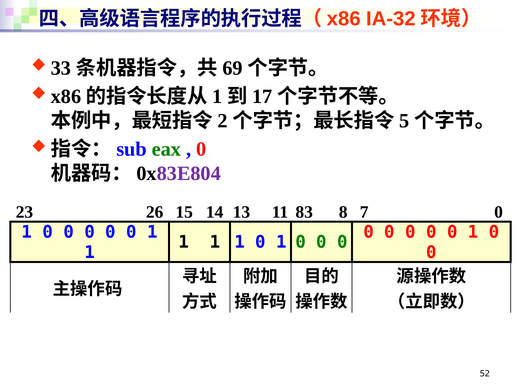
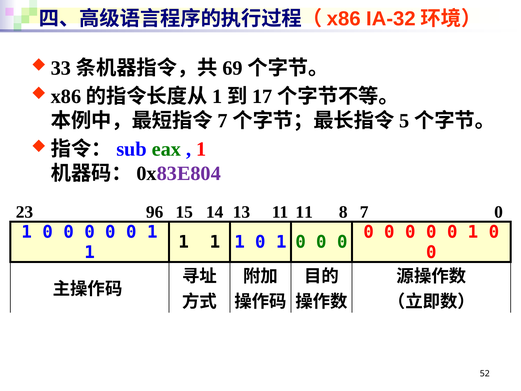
2 at (223, 121): 2 -> 7
0 at (201, 149): 0 -> 1
26: 26 -> 96
11 83: 83 -> 11
